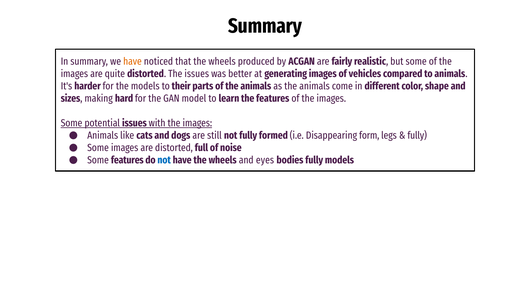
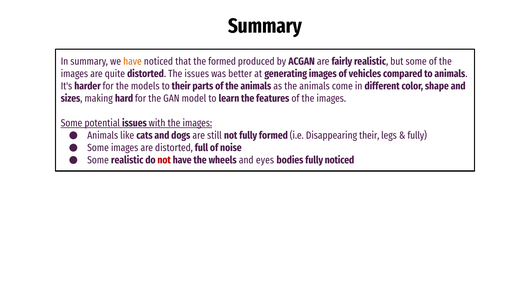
that the wheels: wheels -> formed
Disappearing form: form -> their
Some features: features -> realistic
not at (164, 160) colour: blue -> red
fully models: models -> noticed
